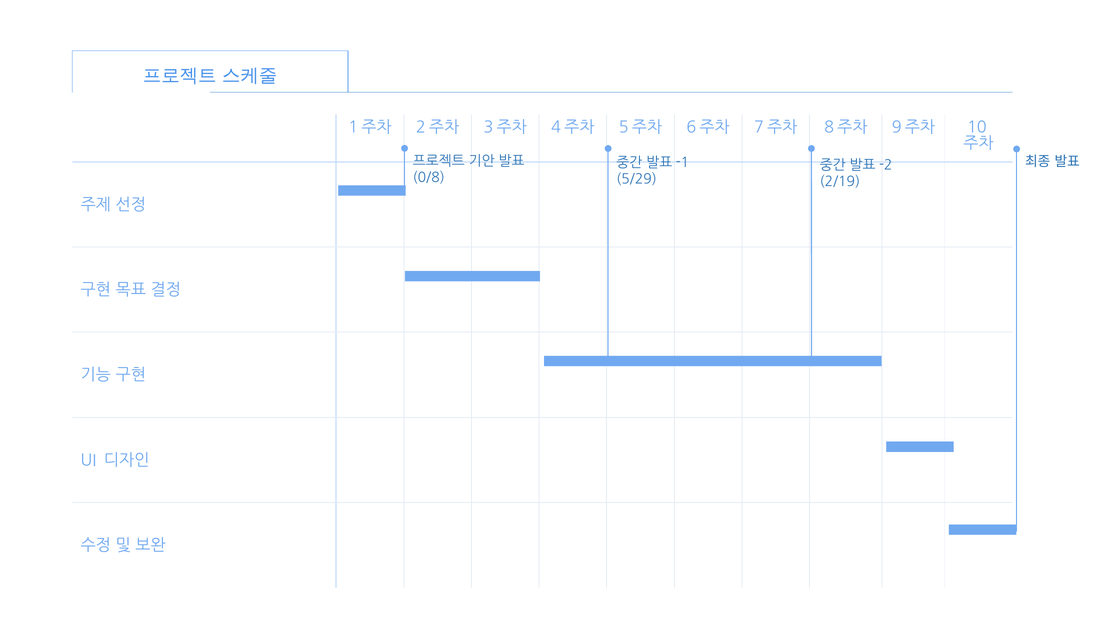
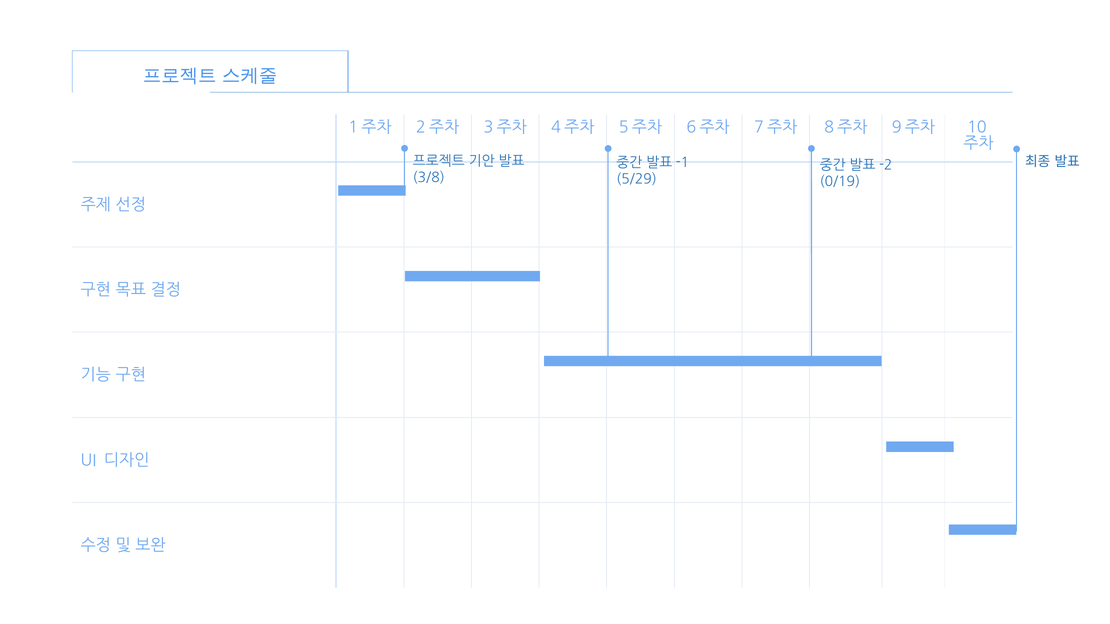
0/8: 0/8 -> 3/8
2/19: 2/19 -> 0/19
